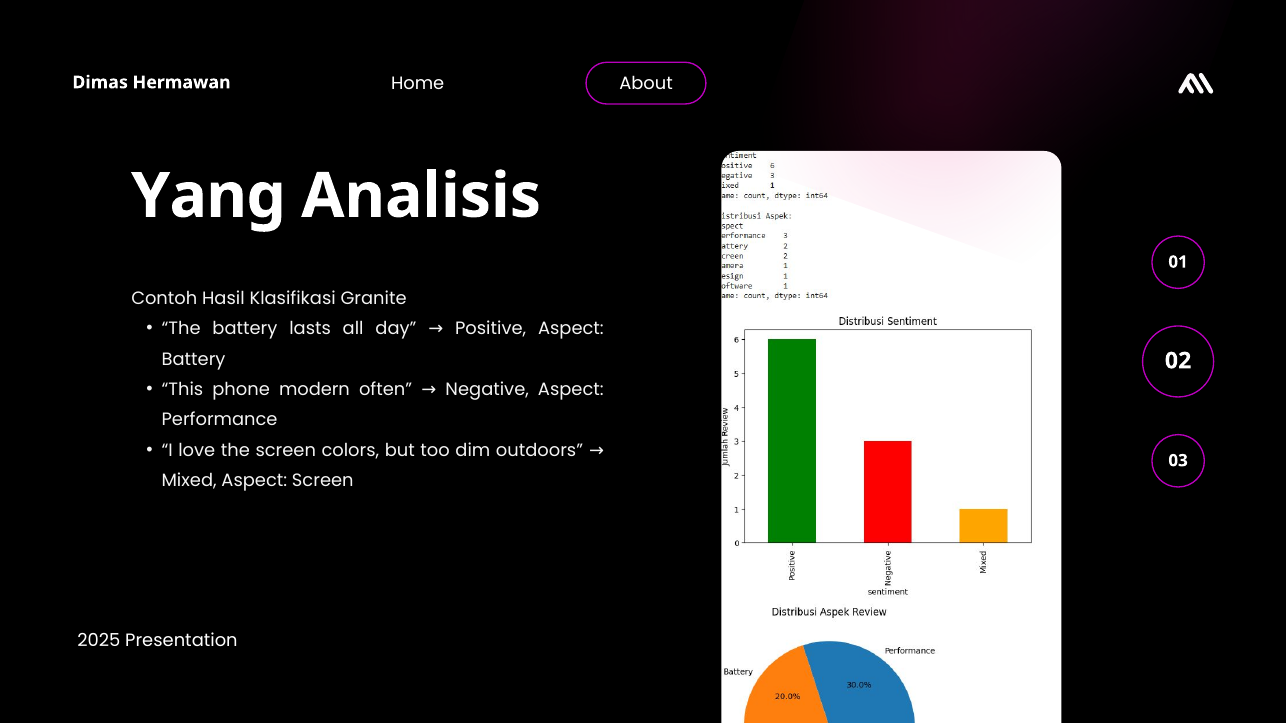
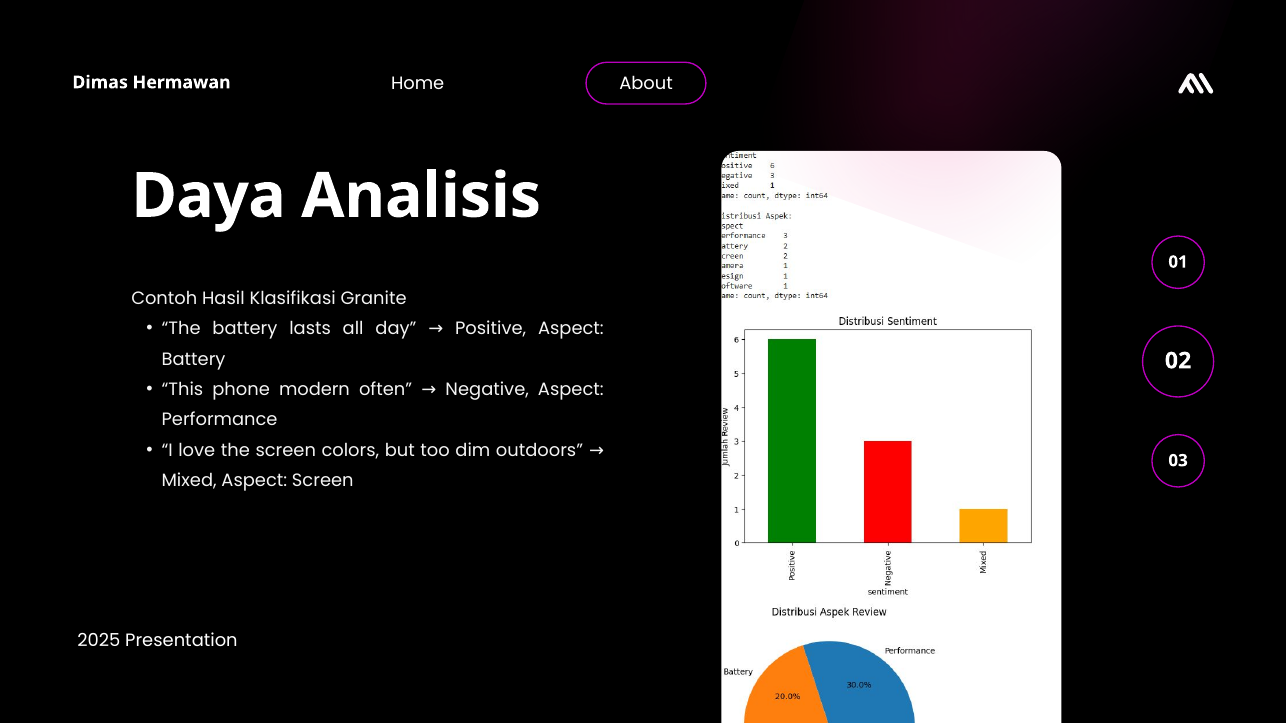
Yang: Yang -> Daya
